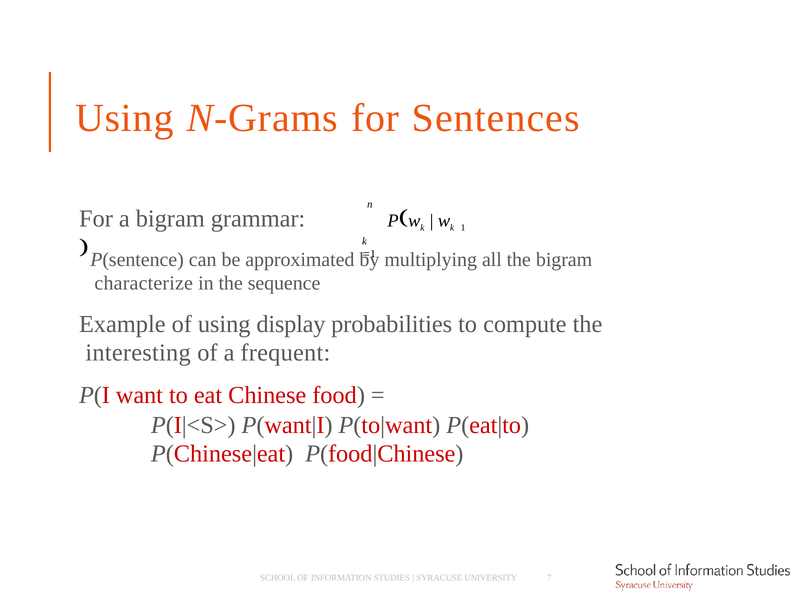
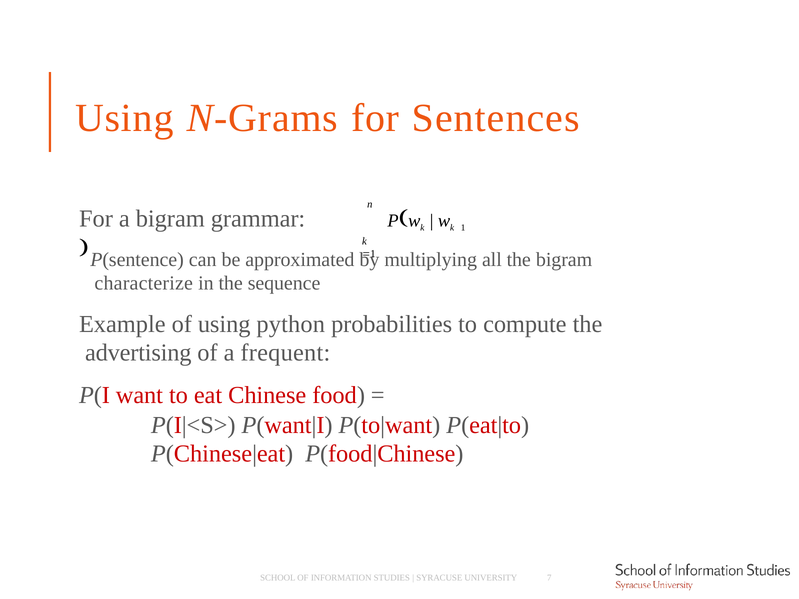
display: display -> python
interesting: interesting -> advertising
